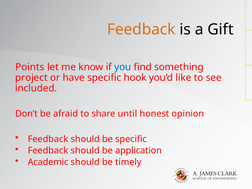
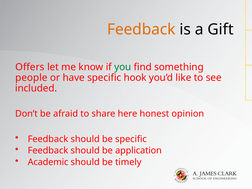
Points: Points -> Offers
you colour: blue -> green
project: project -> people
until: until -> here
